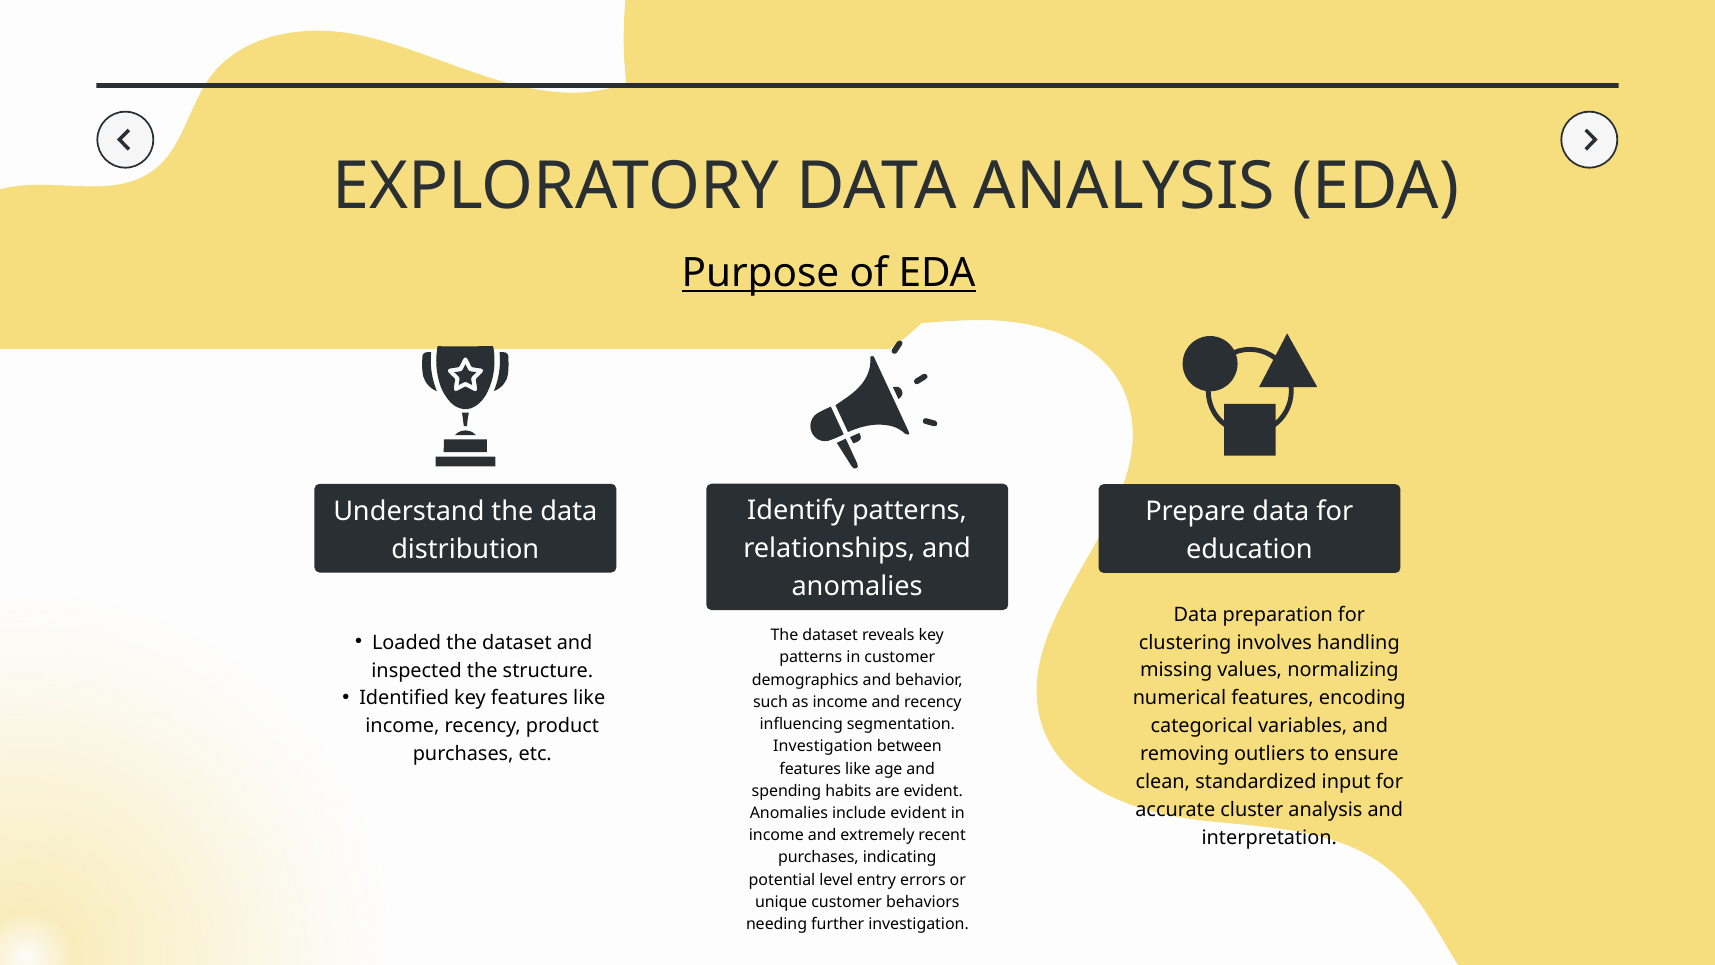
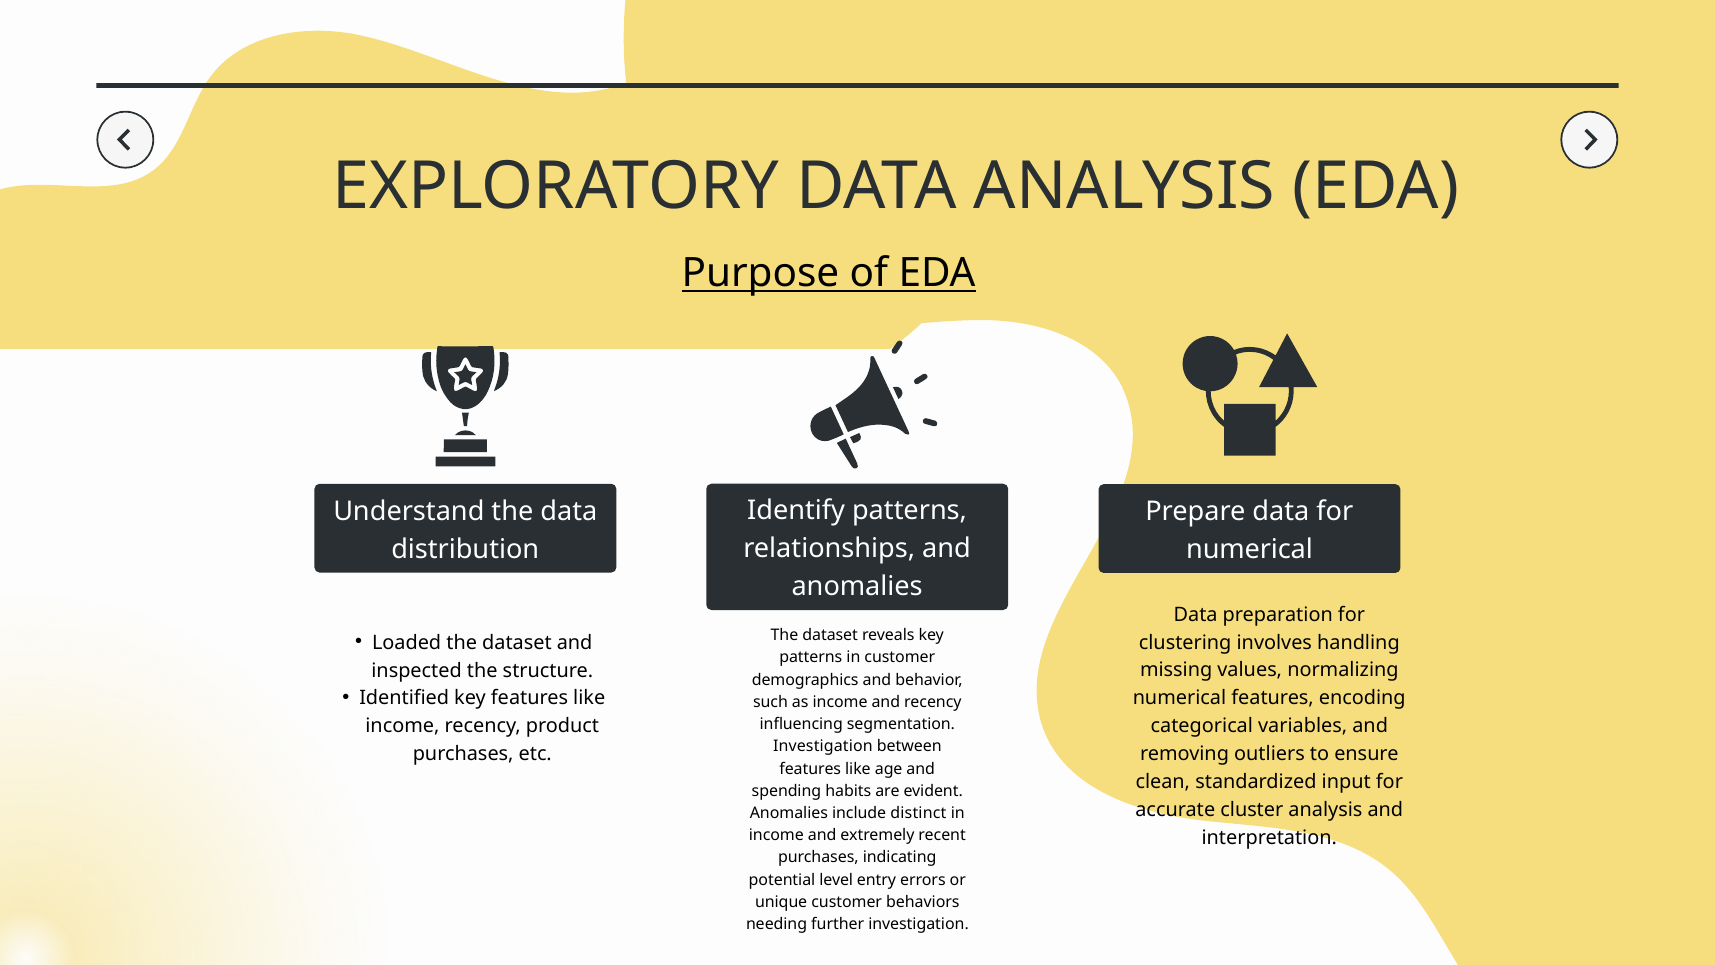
education at (1249, 549): education -> numerical
include evident: evident -> distinct
